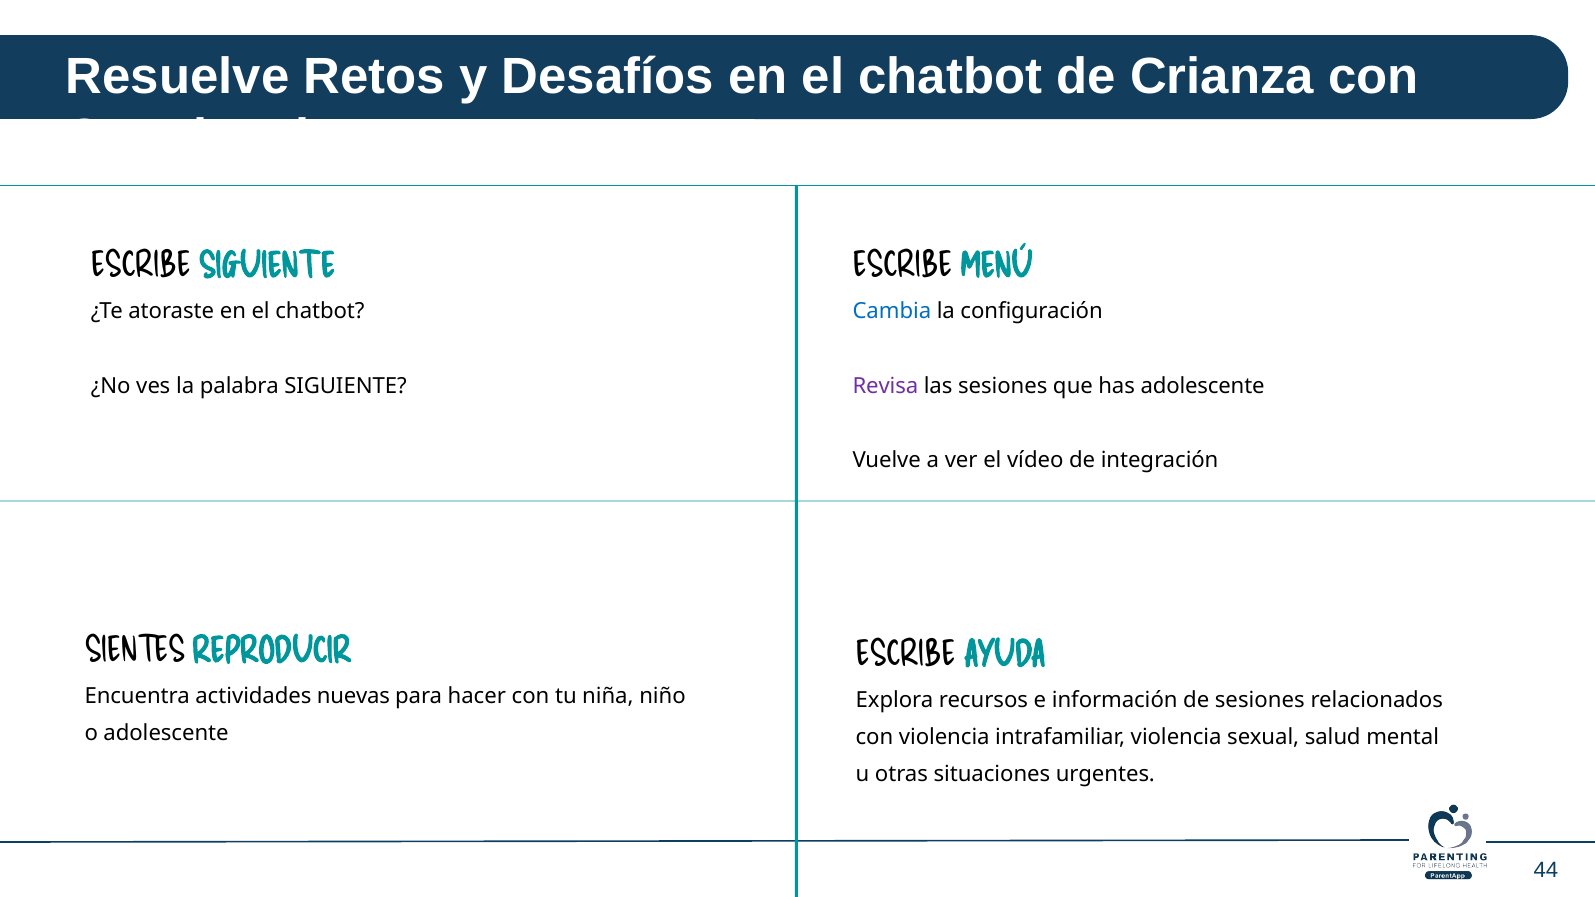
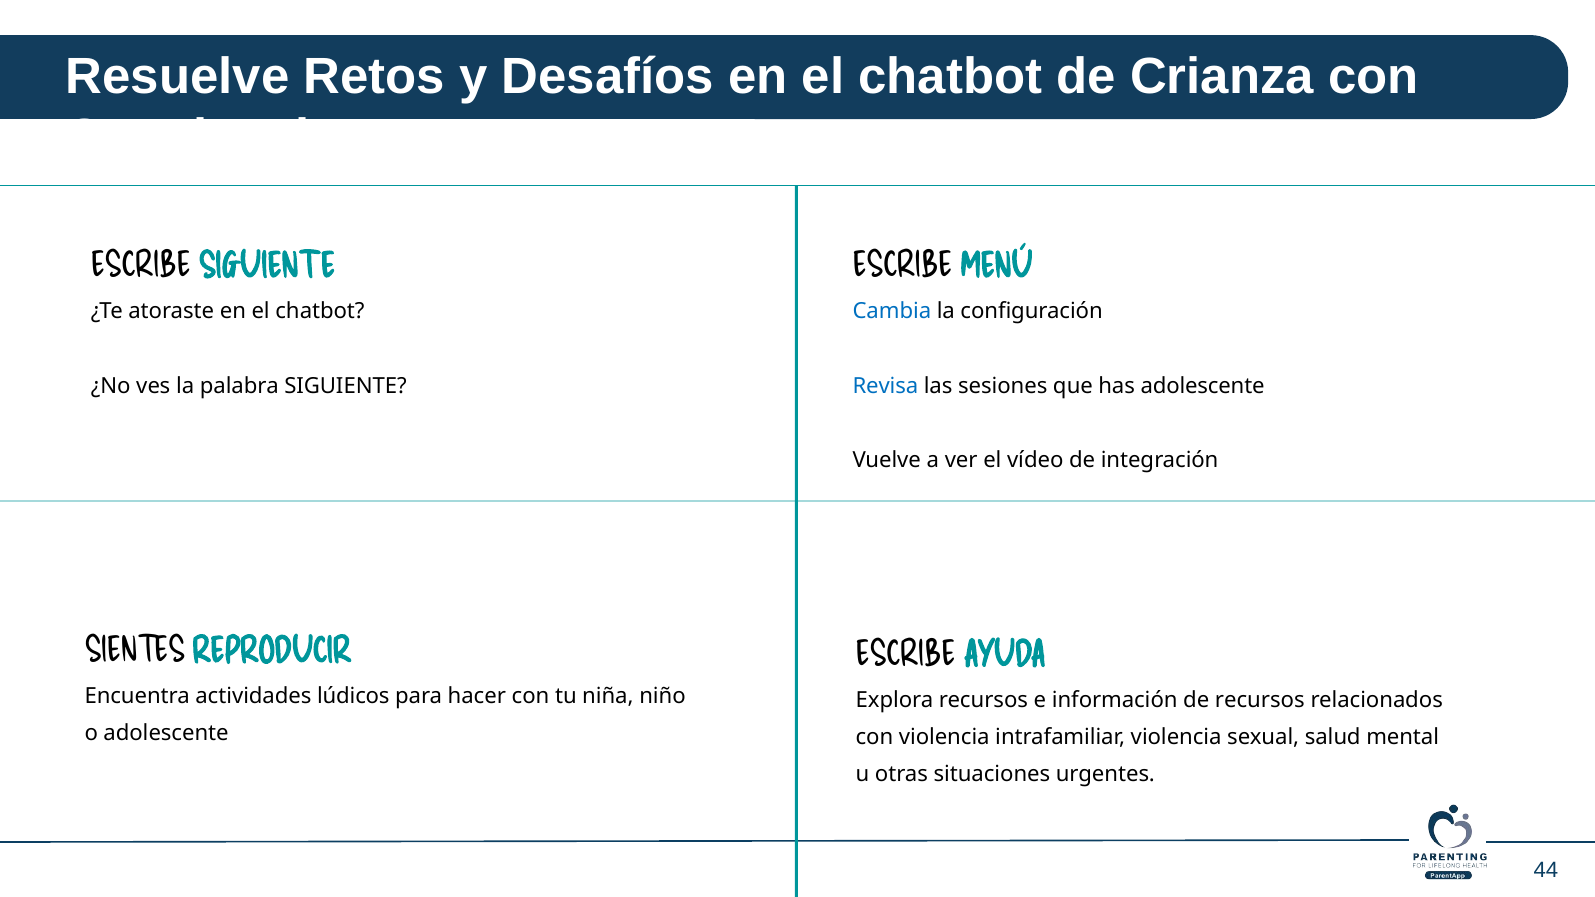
Revisa colour: purple -> blue
nuevas: nuevas -> lúdicos
de sesiones: sesiones -> recursos
